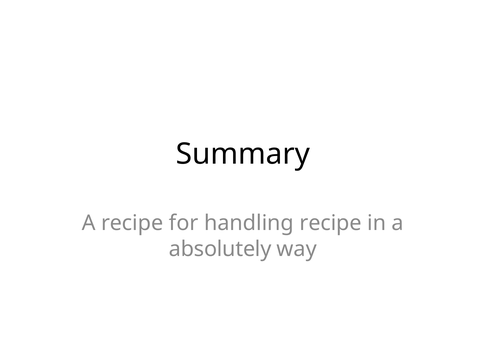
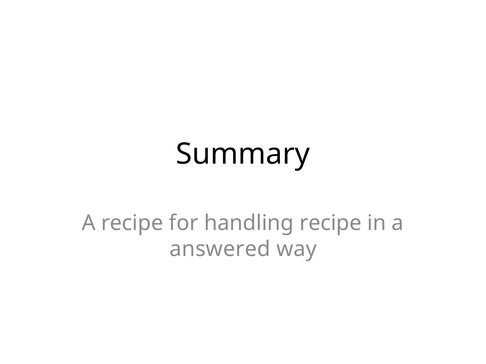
absolutely: absolutely -> answered
